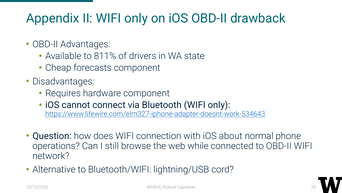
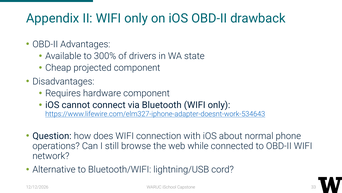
811%: 811% -> 300%
forecasts: forecasts -> projected
